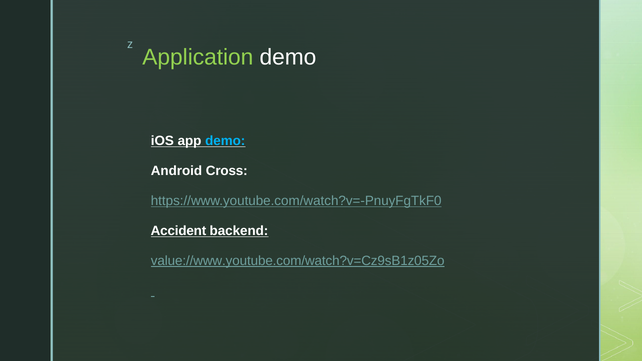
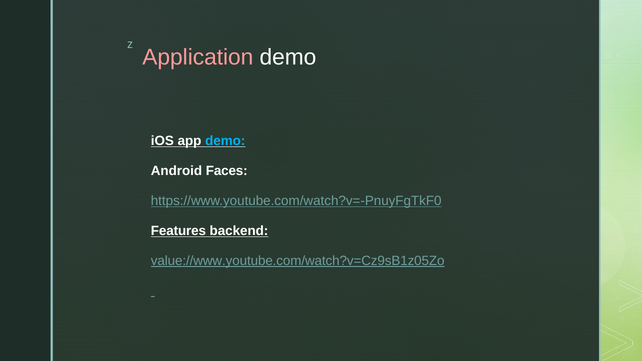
Application colour: light green -> pink
Cross: Cross -> Faces
Accident: Accident -> Features
